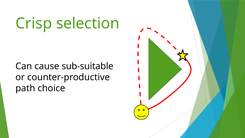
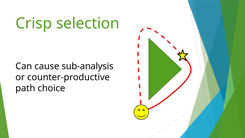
sub-suitable: sub-suitable -> sub-analysis
